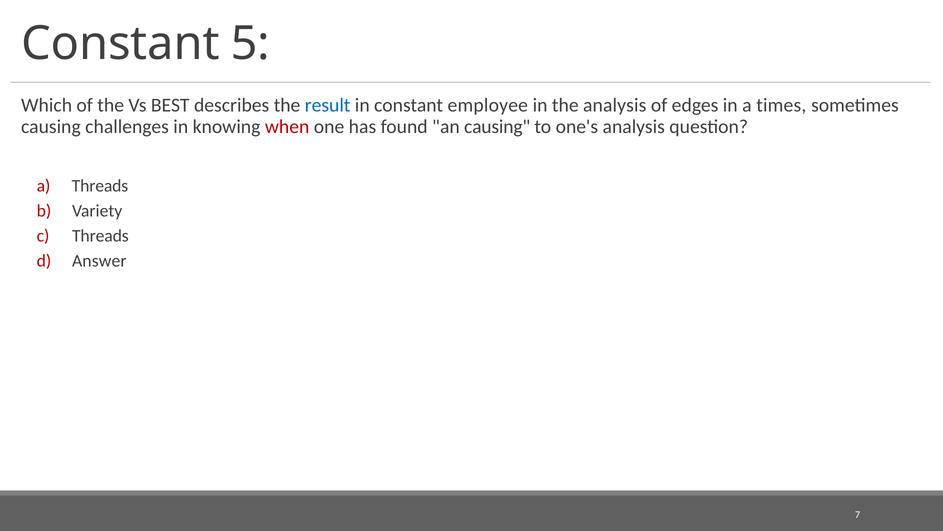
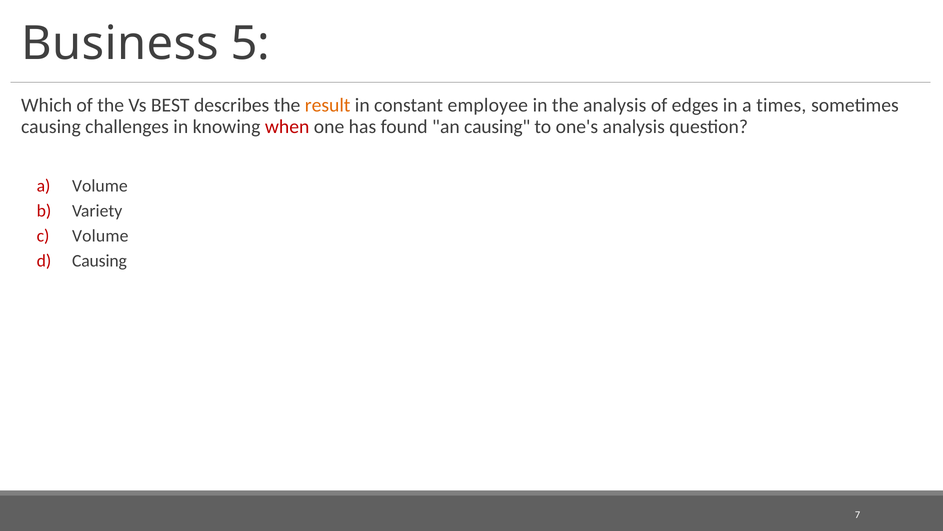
Constant at (120, 43): Constant -> Business
result colour: blue -> orange
a Threads: Threads -> Volume
Threads at (100, 236): Threads -> Volume
Answer at (99, 261): Answer -> Causing
